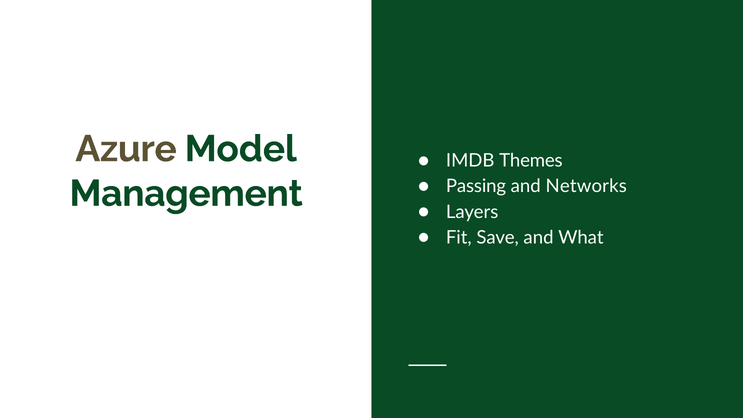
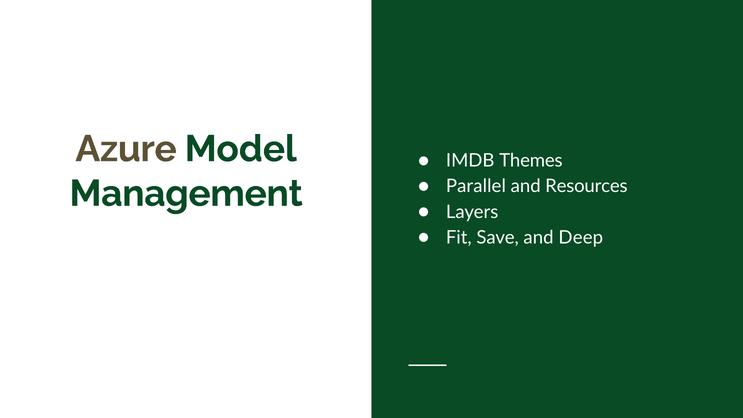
Passing: Passing -> Parallel
Networks: Networks -> Resources
What: What -> Deep
